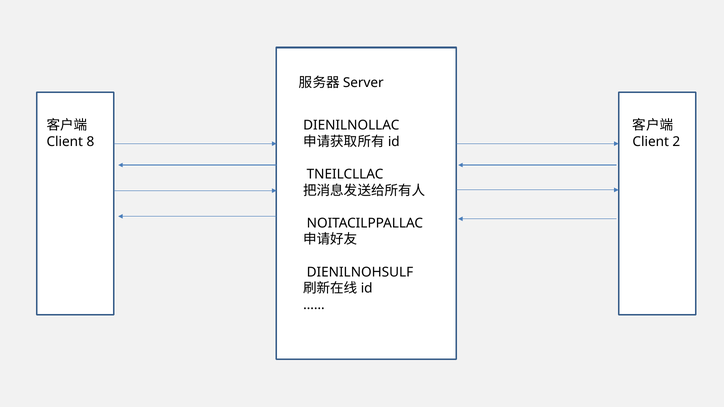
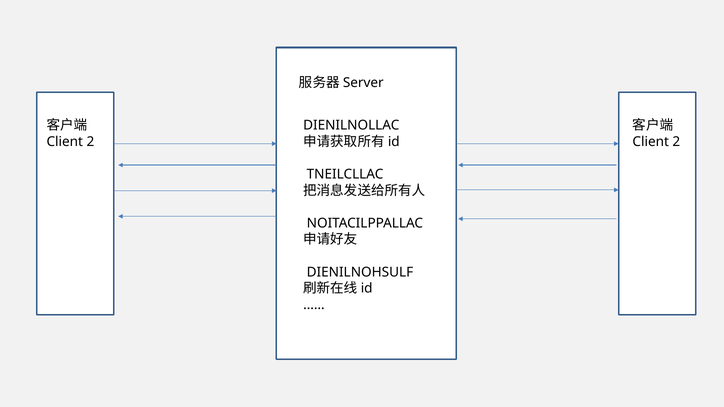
8 at (90, 142): 8 -> 2
